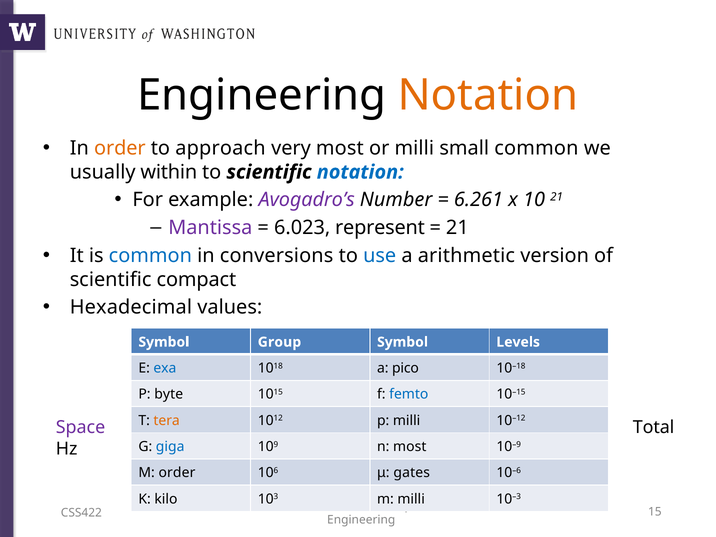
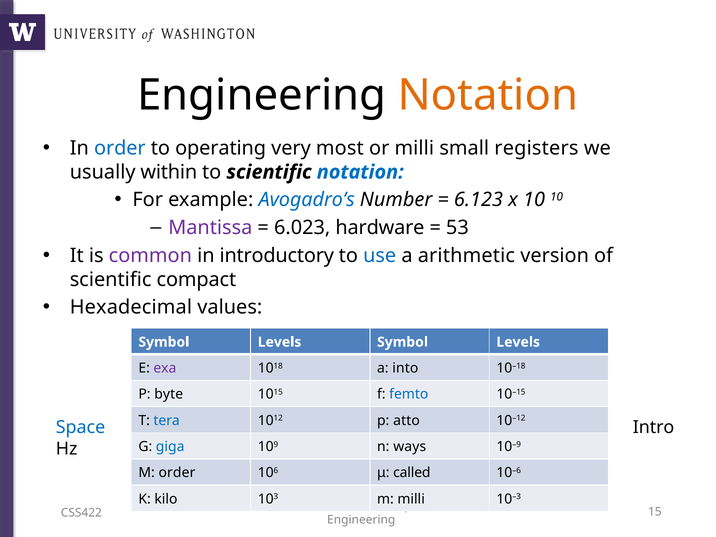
order at (120, 148) colour: orange -> blue
approach: approach -> operating
small common: common -> registers
Avogadro’s colour: purple -> blue
6.261: 6.261 -> 6.123
10 21: 21 -> 10
represent: represent -> hardware
21 at (457, 228): 21 -> 53
common at (150, 256) colour: blue -> purple
conversions: conversions -> introductory
Group at (279, 342): Group -> Levels
exa colour: blue -> purple
pico: pico -> into
tera colour: orange -> blue
p milli: milli -> atto
Space colour: purple -> blue
Total at (654, 427): Total -> Intro
n most: most -> ways
gates: gates -> called
